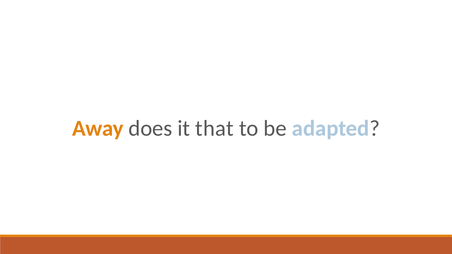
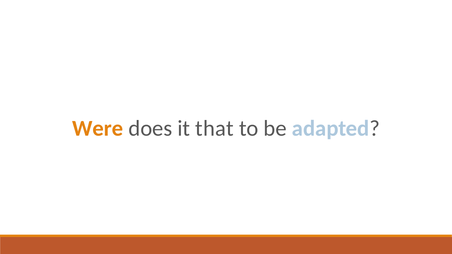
Away: Away -> Were
